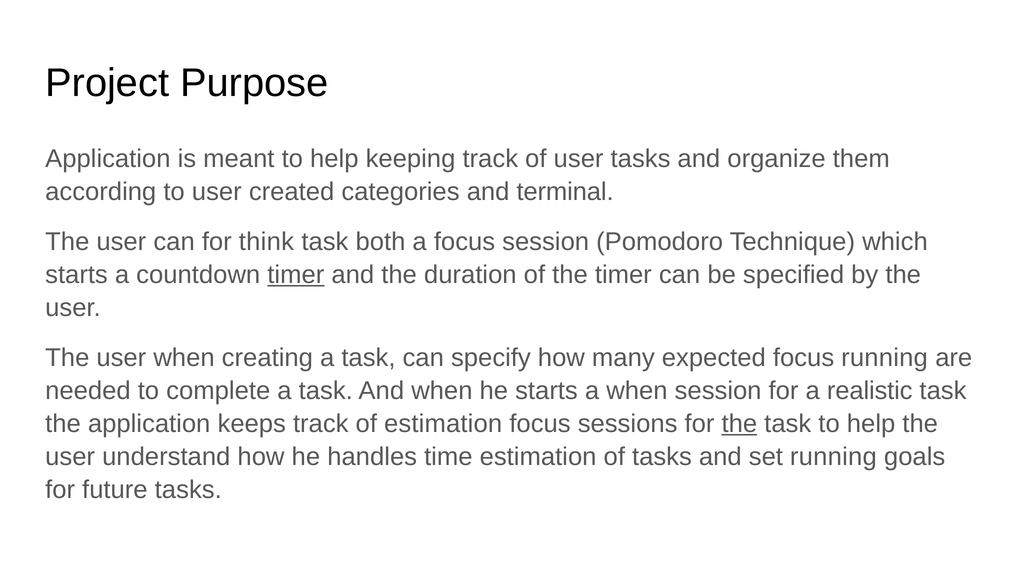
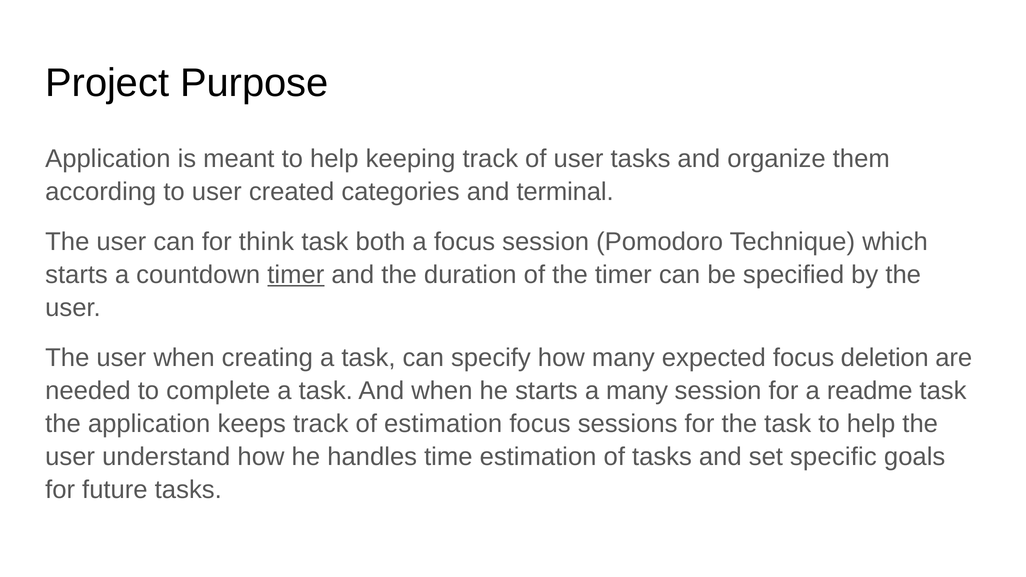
focus running: running -> deletion
a when: when -> many
realistic: realistic -> readme
the at (739, 424) underline: present -> none
set running: running -> specific
